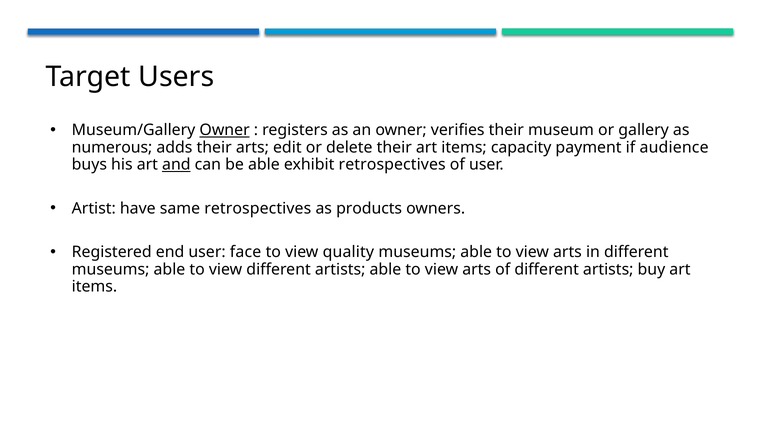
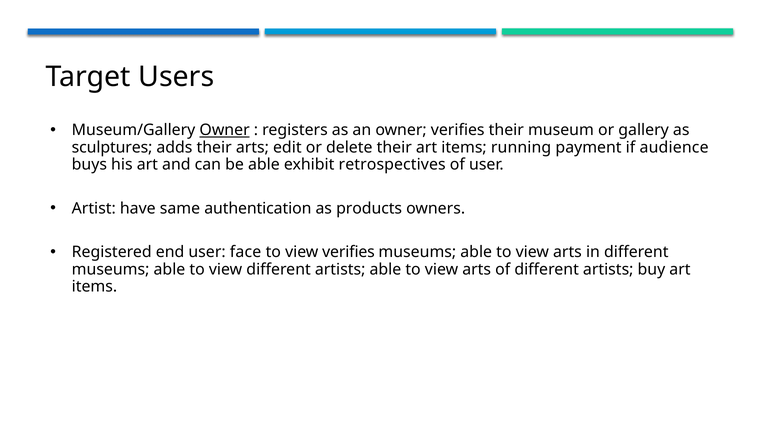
numerous: numerous -> sculptures
capacity: capacity -> running
and underline: present -> none
same retrospectives: retrospectives -> authentication
view quality: quality -> verifies
